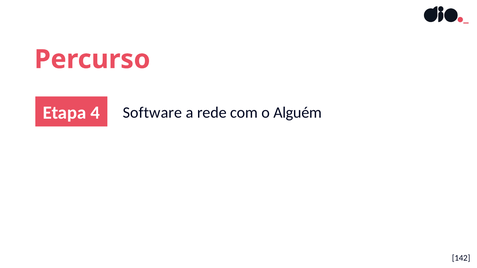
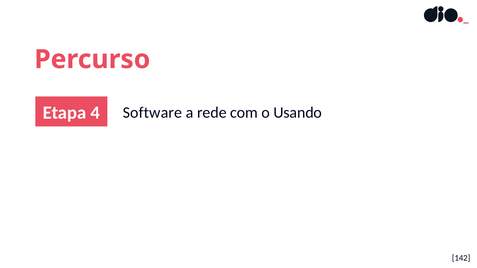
Alguém: Alguém -> Usando
